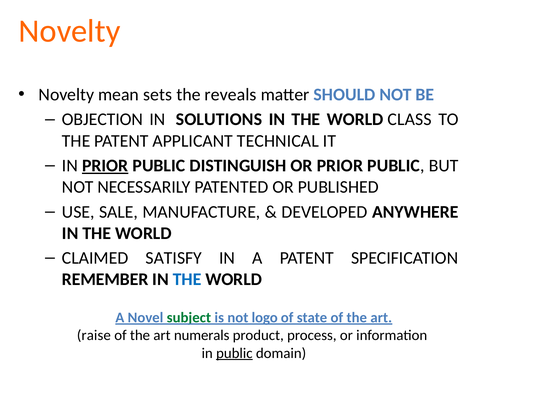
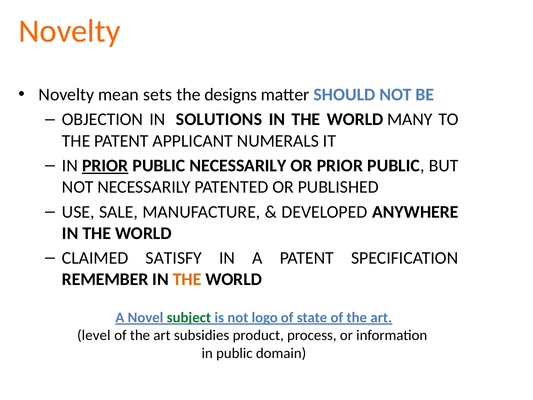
reveals: reveals -> designs
CLASS: CLASS -> MANY
TECHNICAL: TECHNICAL -> NUMERALS
PUBLIC DISTINGUISH: DISTINGUISH -> NECESSARILY
THE at (187, 279) colour: blue -> orange
raise: raise -> level
numerals: numerals -> subsidies
public at (234, 353) underline: present -> none
